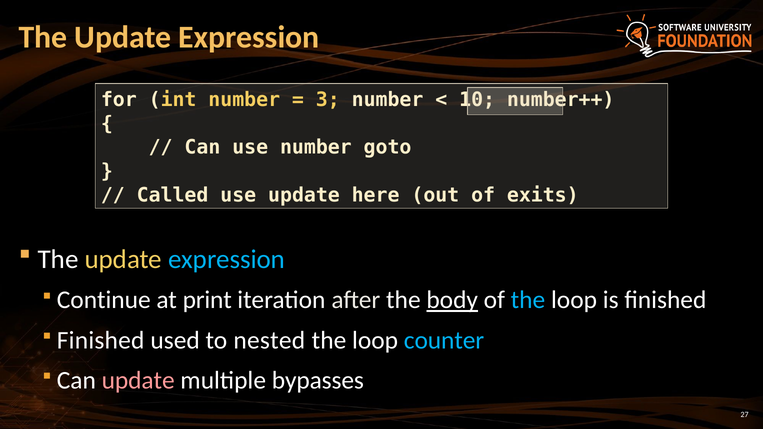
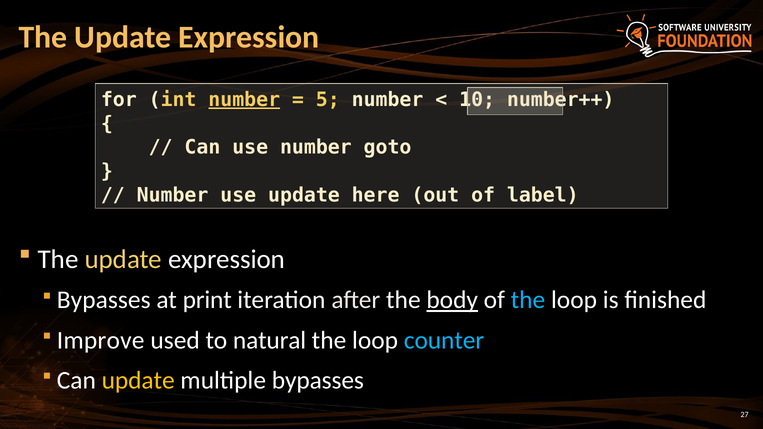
number at (244, 100) underline: none -> present
3: 3 -> 5
Called at (173, 195): Called -> Number
exits: exits -> label
expression at (227, 259) colour: light blue -> white
Continue at (104, 300): Continue -> Bypasses
Finished at (101, 340): Finished -> Improve
nested: nested -> natural
update at (138, 380) colour: pink -> yellow
